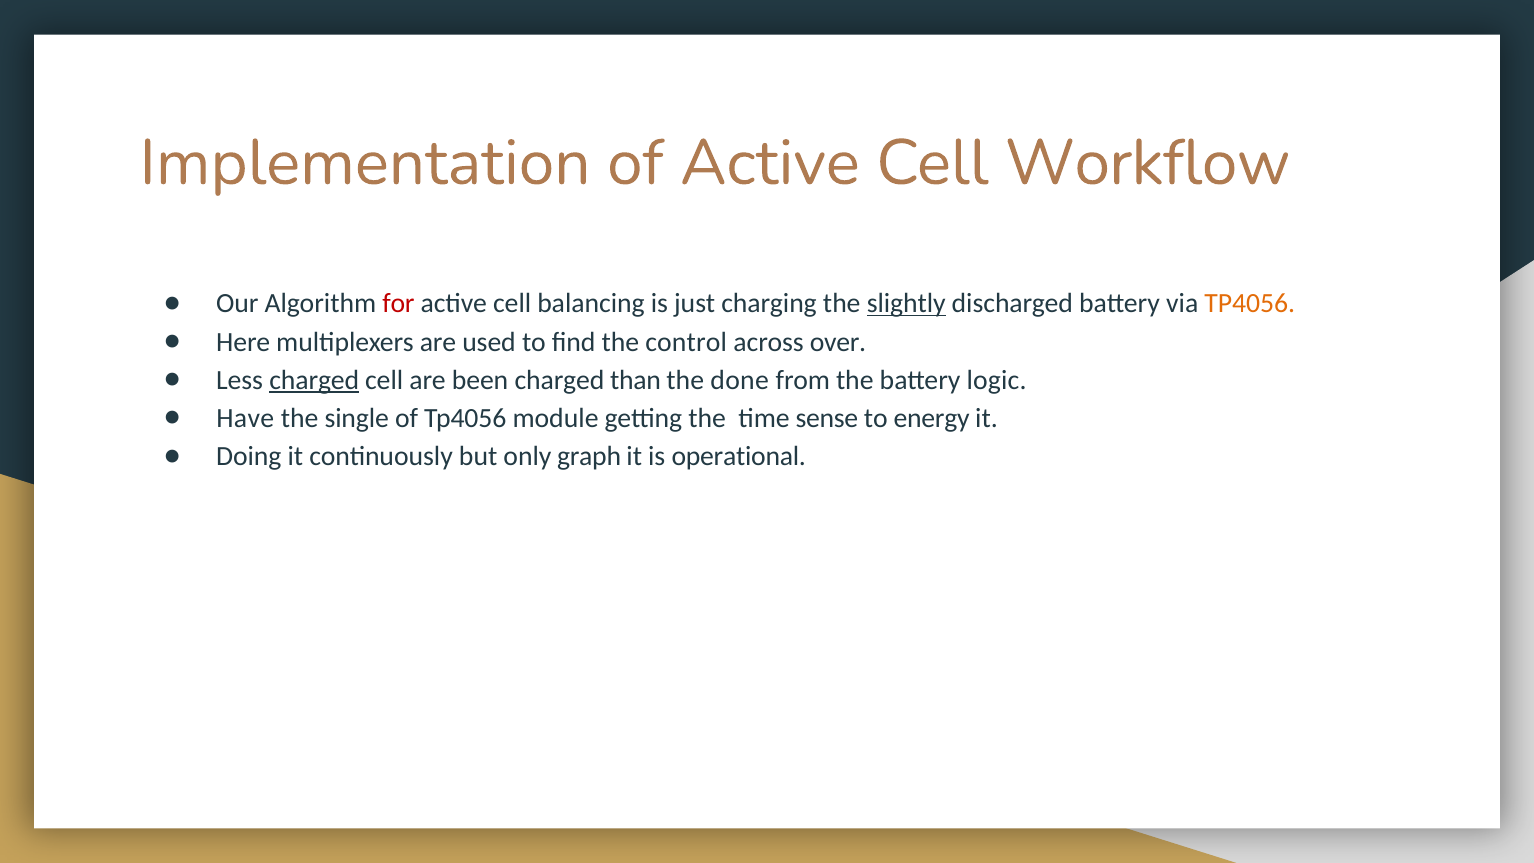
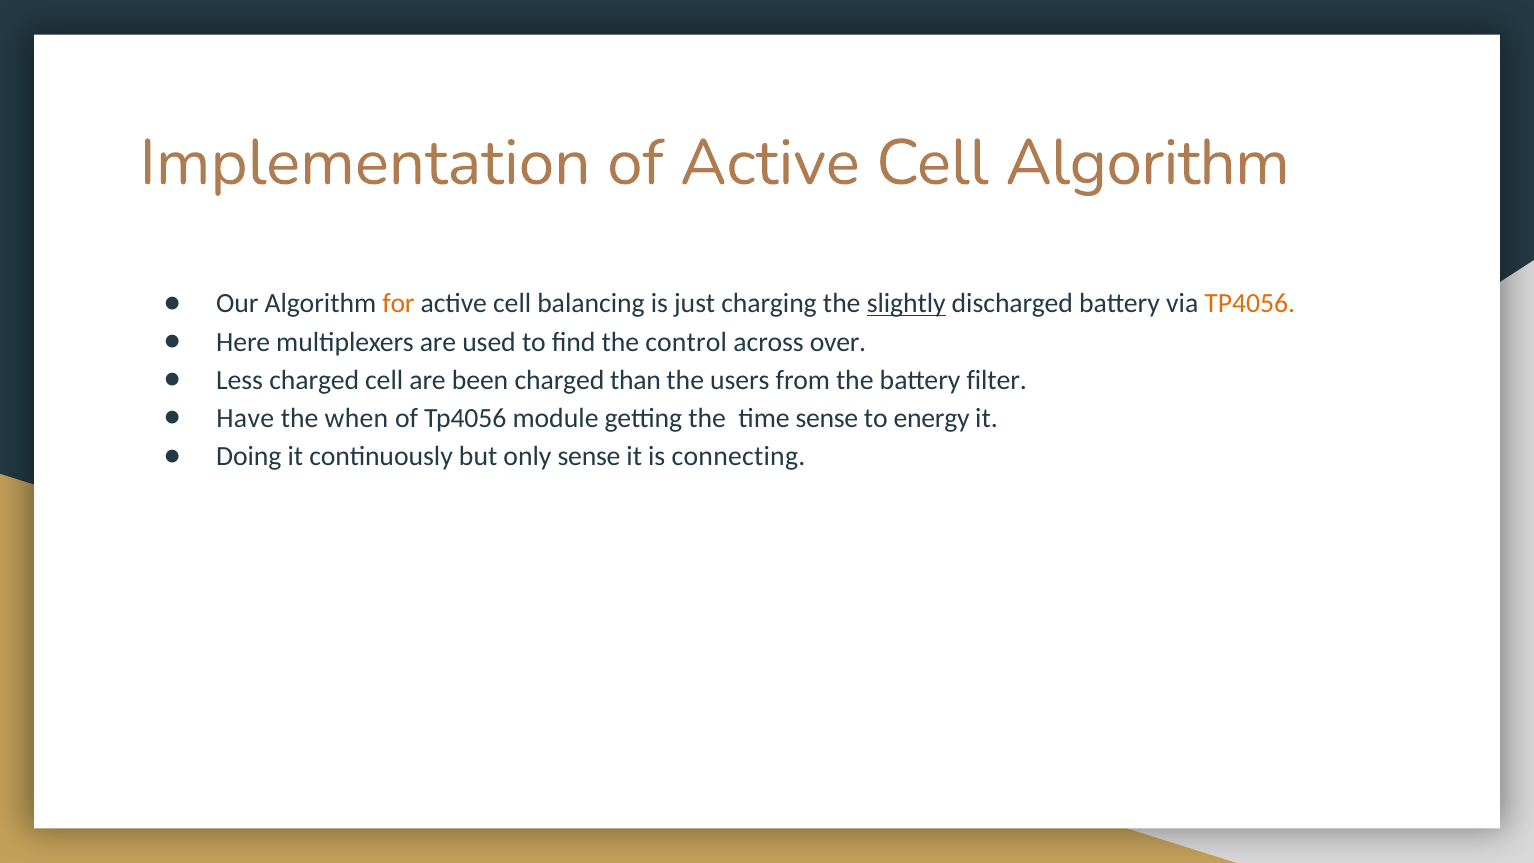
Cell Workflow: Workflow -> Algorithm
for colour: red -> orange
charged at (314, 380) underline: present -> none
done: done -> users
logic: logic -> filter
single: single -> when
only graph: graph -> sense
operational: operational -> connecting
